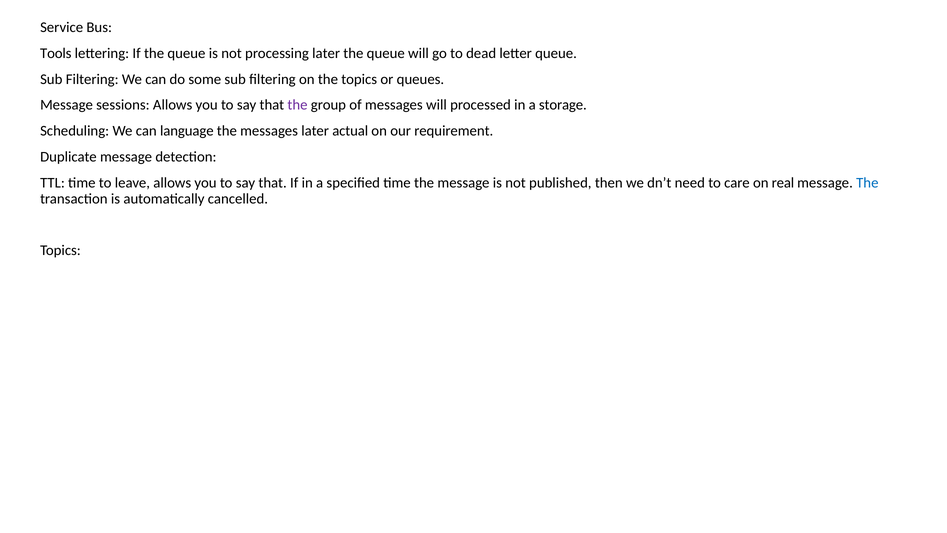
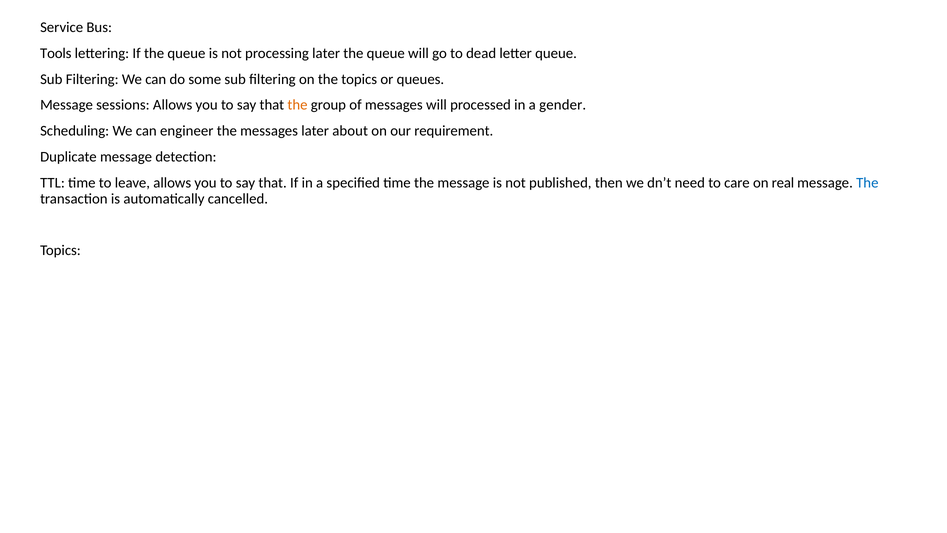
the at (297, 105) colour: purple -> orange
storage: storage -> gender
language: language -> engineer
actual: actual -> about
